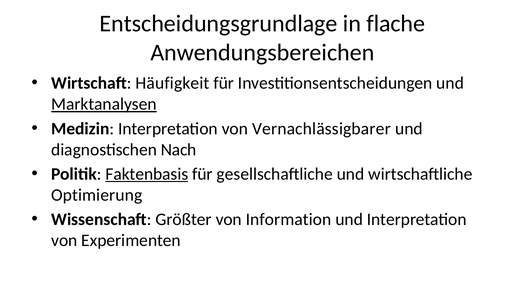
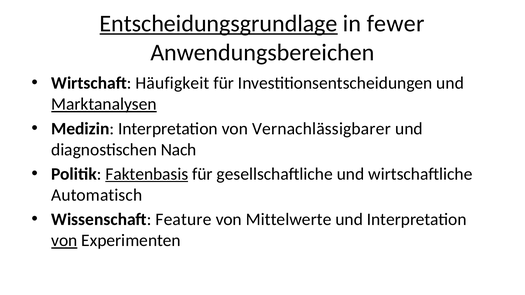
Entscheidungsgrundlage underline: none -> present
flache: flache -> fewer
Optimierung: Optimierung -> Automatisch
Größter: Größter -> Feature
Information: Information -> Mittelwerte
von at (64, 241) underline: none -> present
